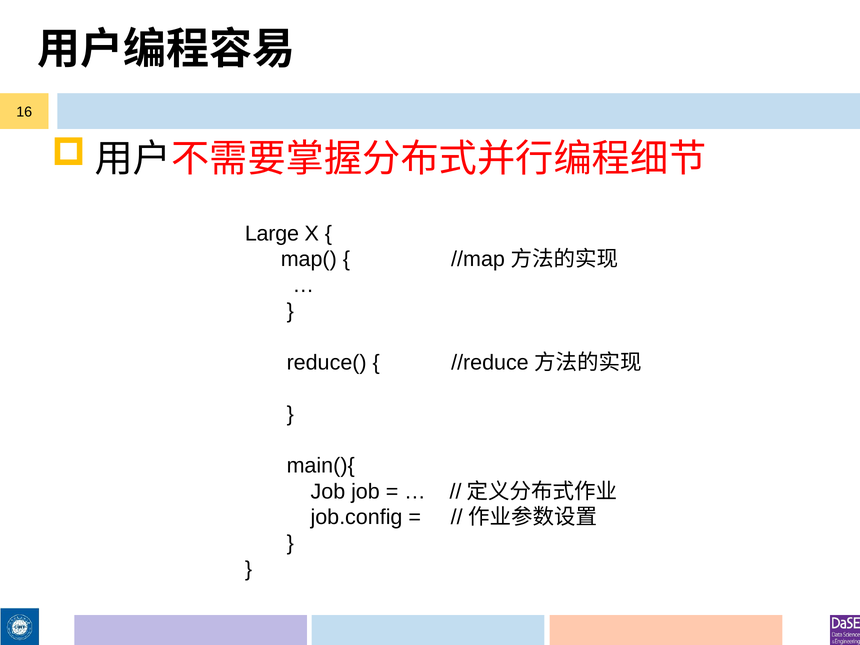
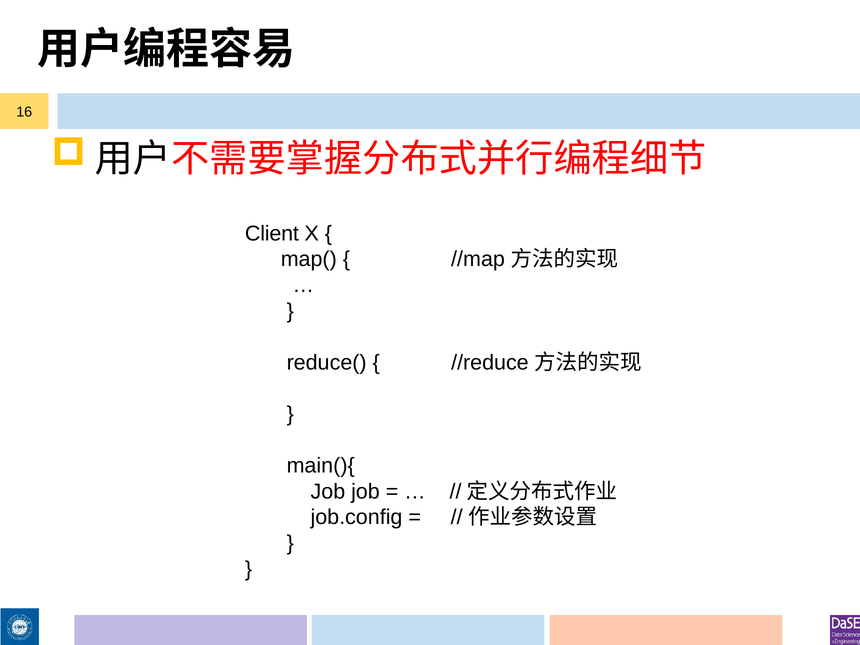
Large: Large -> Client
